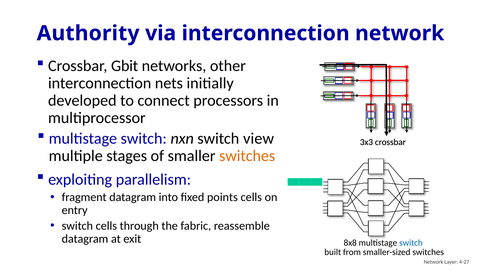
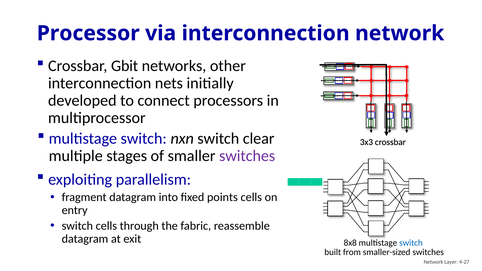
Authority: Authority -> Processor
view: view -> clear
switches at (247, 156) colour: orange -> purple
